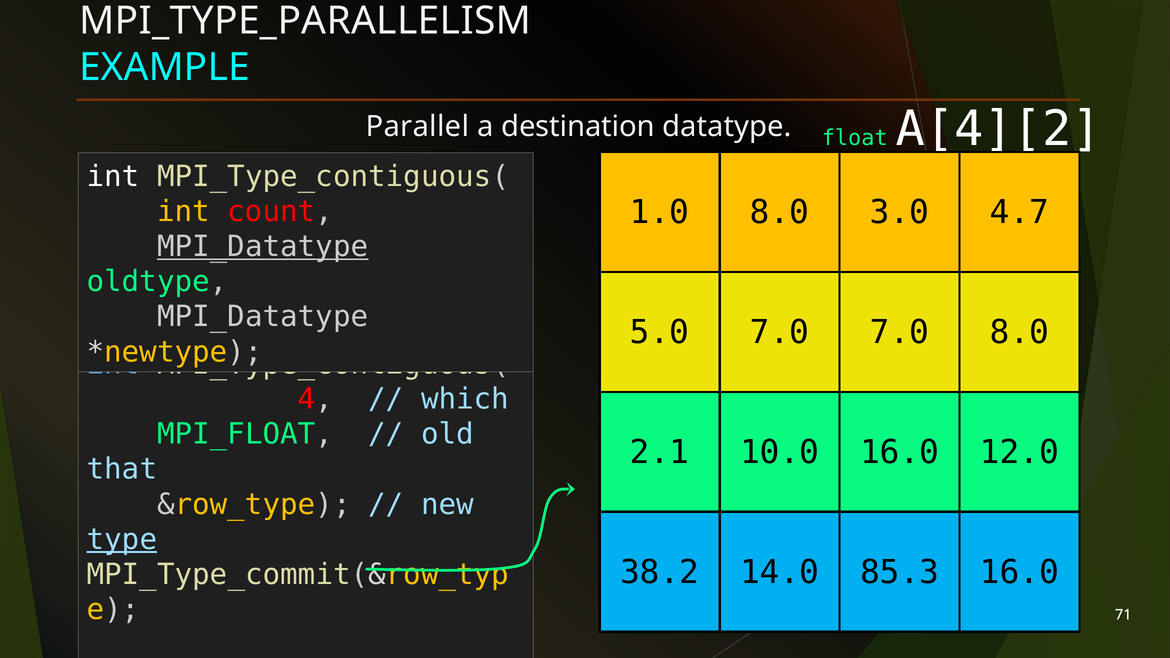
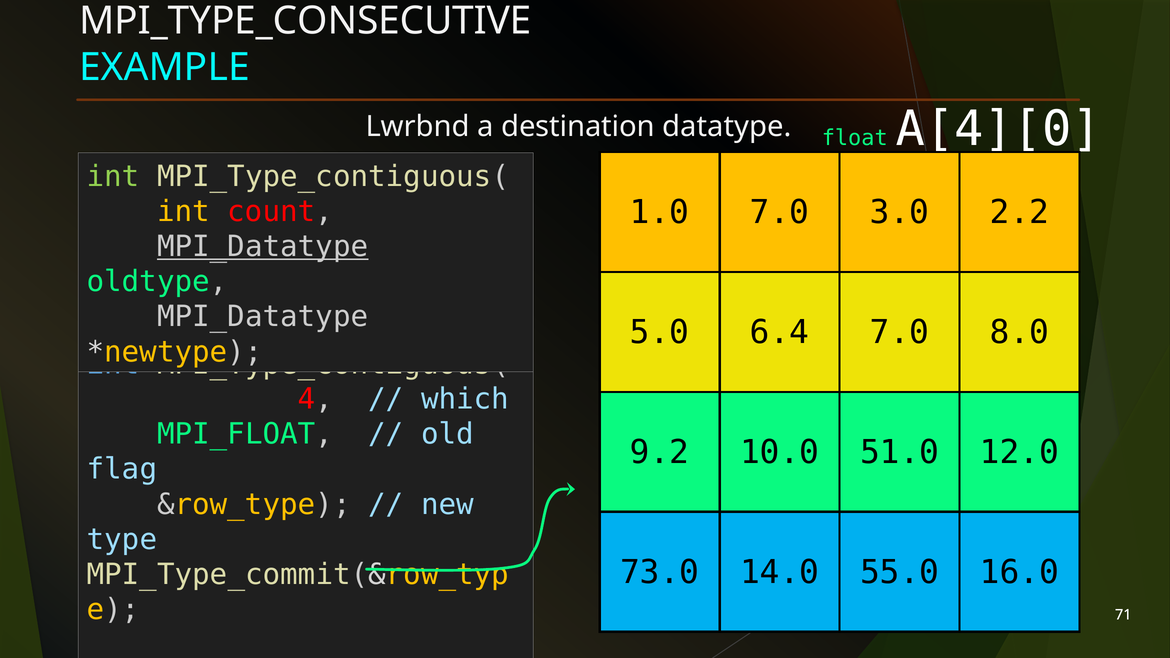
MPI_TYPE_PARALLELISM: MPI_TYPE_PARALLELISM -> MPI_TYPE_CONSECUTIVE
Parallel: Parallel -> Lwrbnd
A[4][2: A[4][2 -> A[4][0
int at (113, 176) colour: white -> light green
1.0 8.0: 8.0 -> 7.0
4.7: 4.7 -> 2.2
5.0 7.0: 7.0 -> 6.4
2.1: 2.1 -> 9.2
10.0 16.0: 16.0 -> 51.0
that: that -> flag
type underline: present -> none
38.2: 38.2 -> 73.0
85.3: 85.3 -> 55.0
